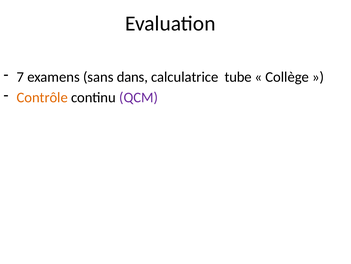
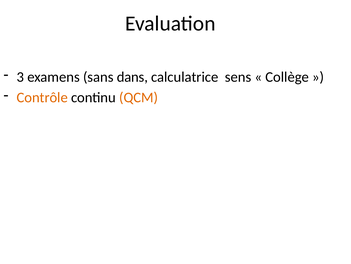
7: 7 -> 3
tube: tube -> sens
QCM colour: purple -> orange
